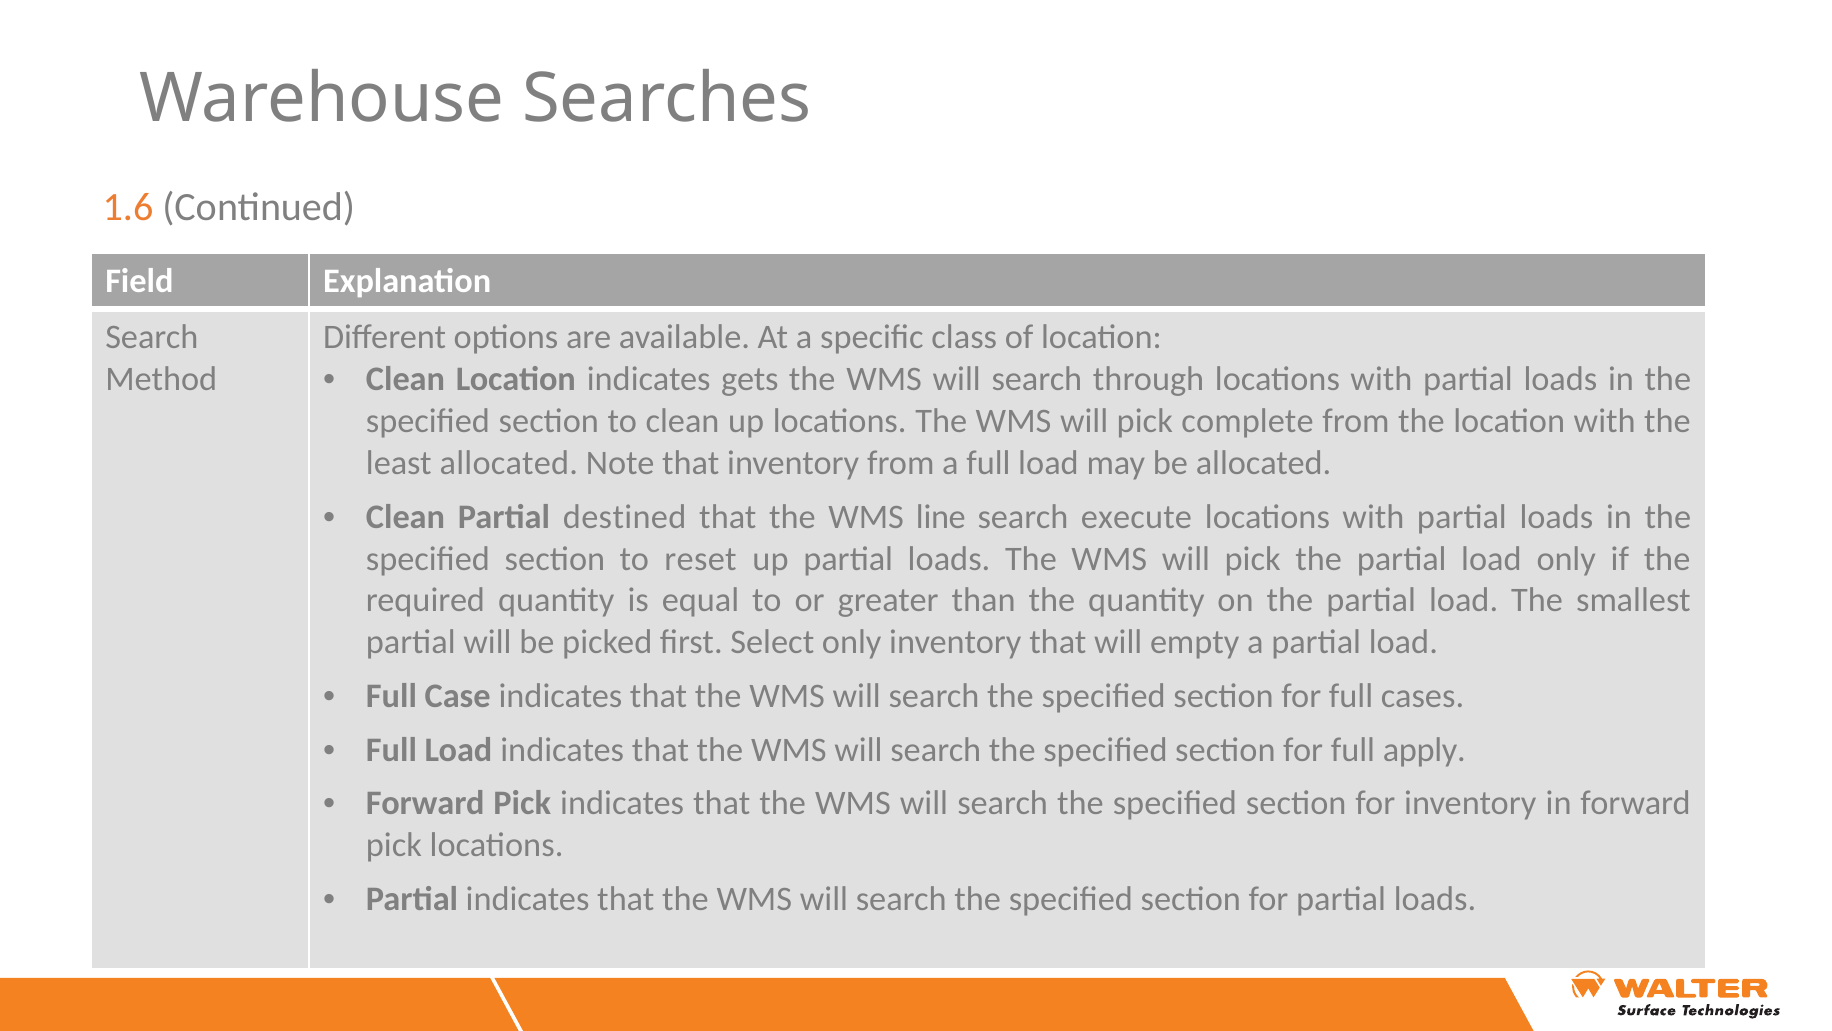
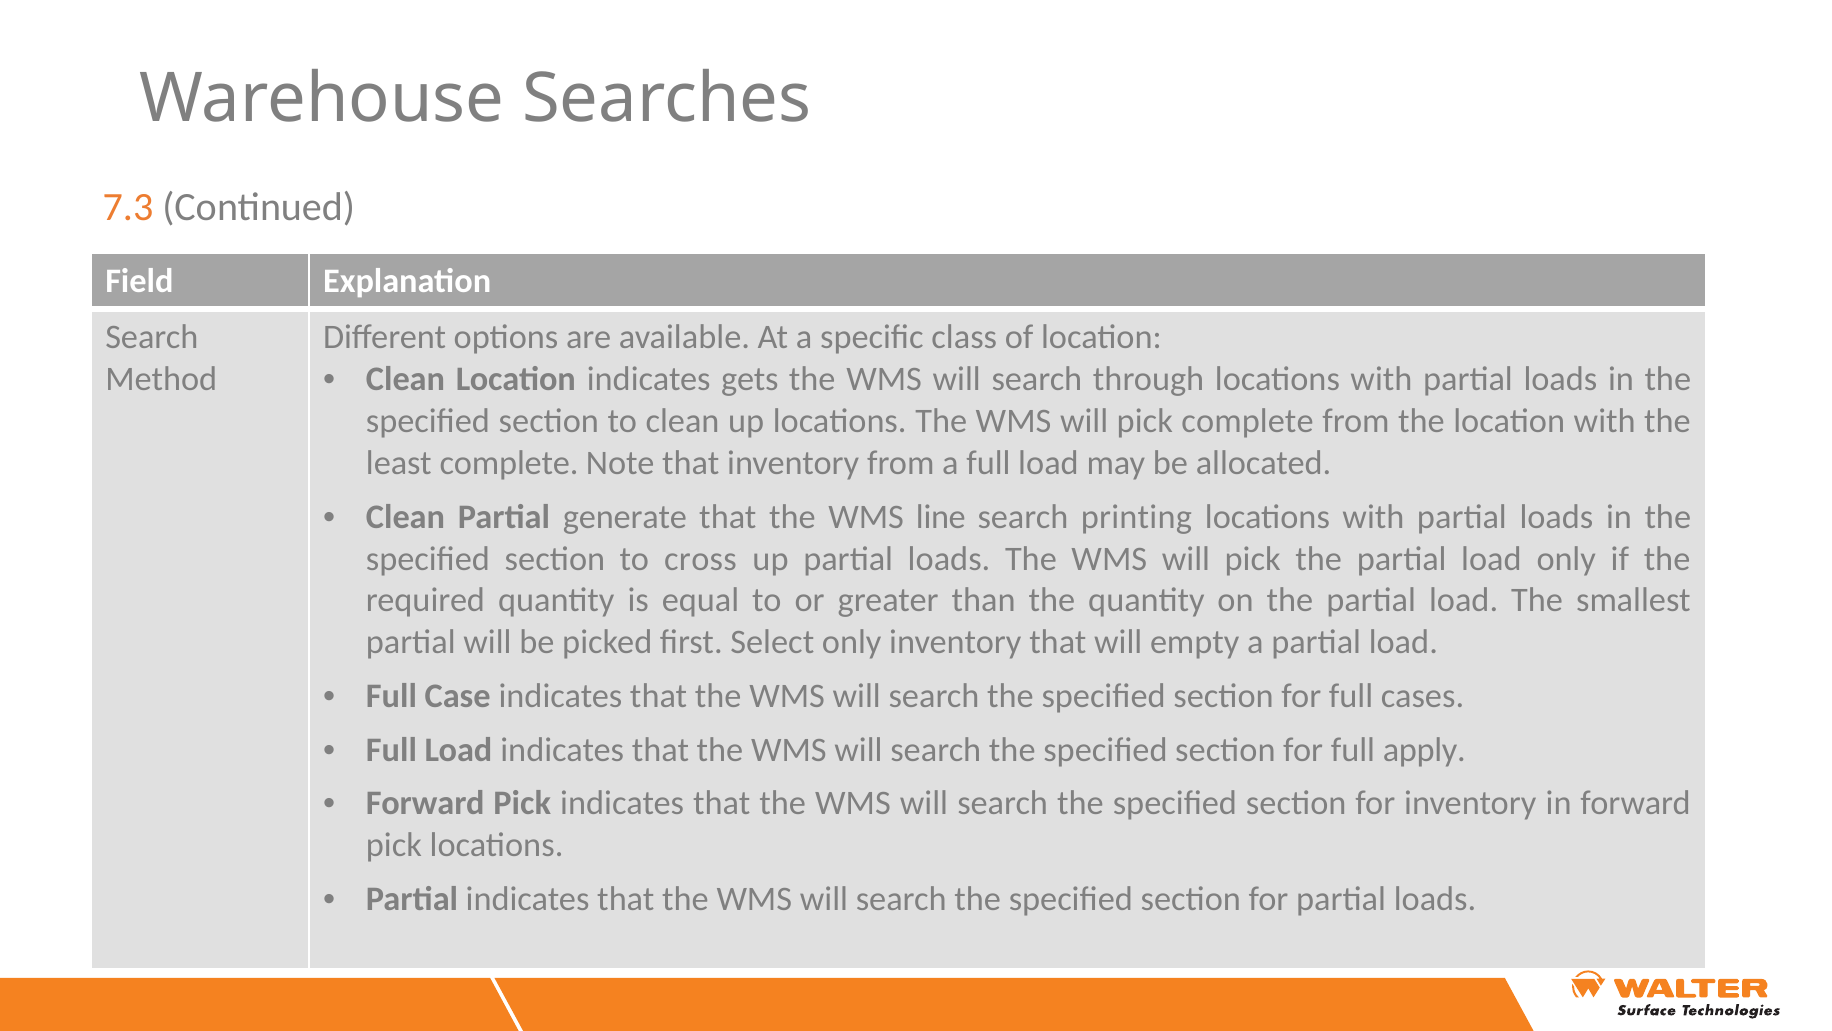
1.6: 1.6 -> 7.3
least allocated: allocated -> complete
destined: destined -> generate
execute: execute -> printing
reset: reset -> cross
